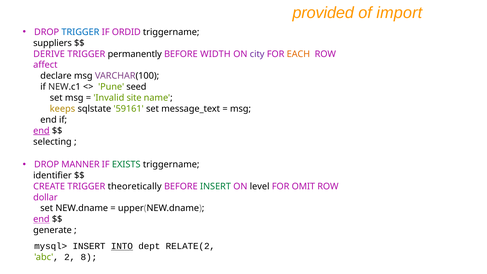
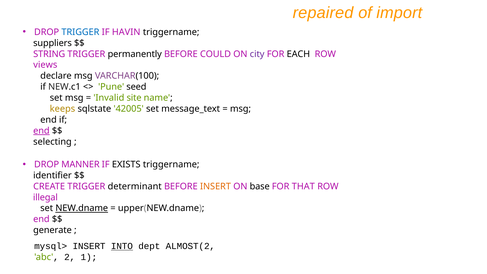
provided: provided -> repaired
ORDID: ORDID -> HAVIN
DERIVE: DERIVE -> STRING
WIDTH: WIDTH -> COULD
EACH colour: orange -> black
affect: affect -> views
59161: 59161 -> 42005
EXISTS colour: green -> black
theoretically: theoretically -> determinant
INSERT at (215, 186) colour: green -> orange
level: level -> base
OMIT: OMIT -> THAT
dollar: dollar -> illegal
NEW.dname underline: none -> present
end at (41, 219) underline: present -> none
RELATE(2: RELATE(2 -> ALMOST(2
8: 8 -> 1
